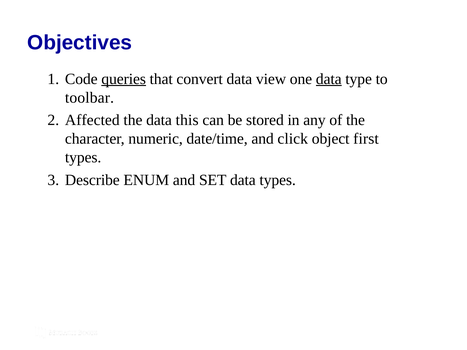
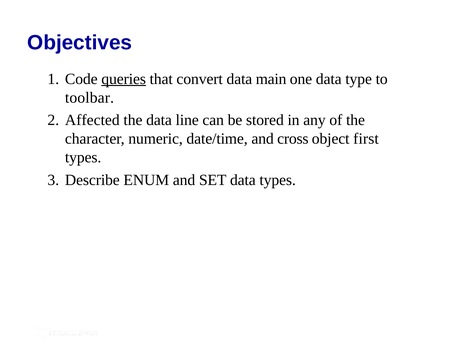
view: view -> main
data at (329, 79) underline: present -> none
this: this -> line
click: click -> cross
